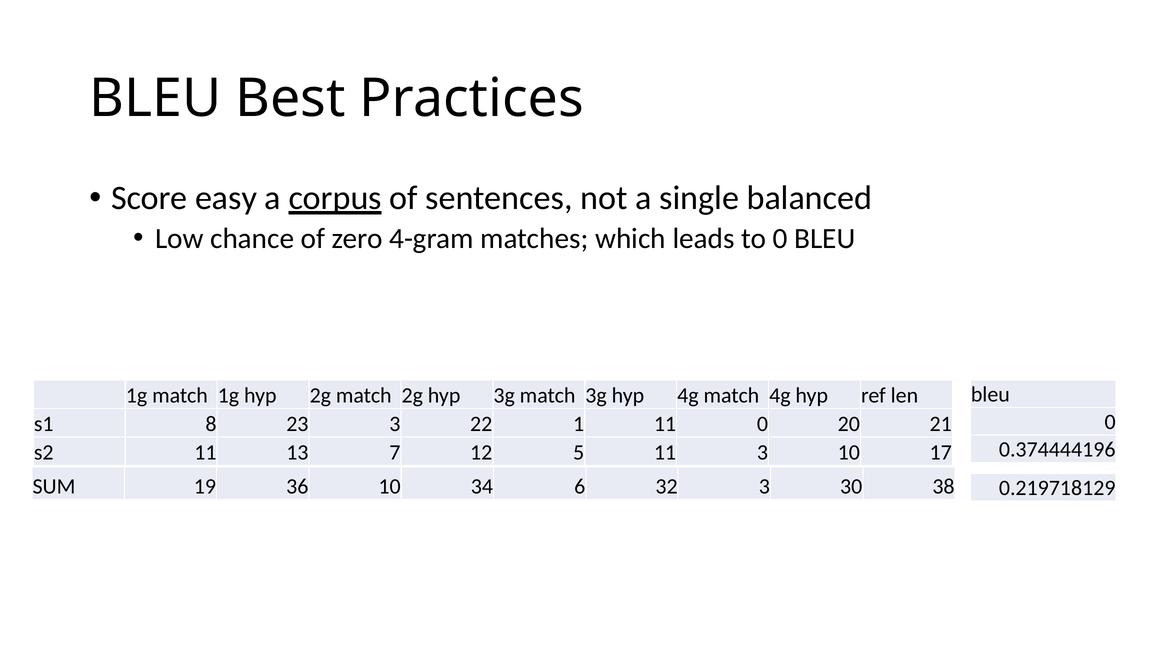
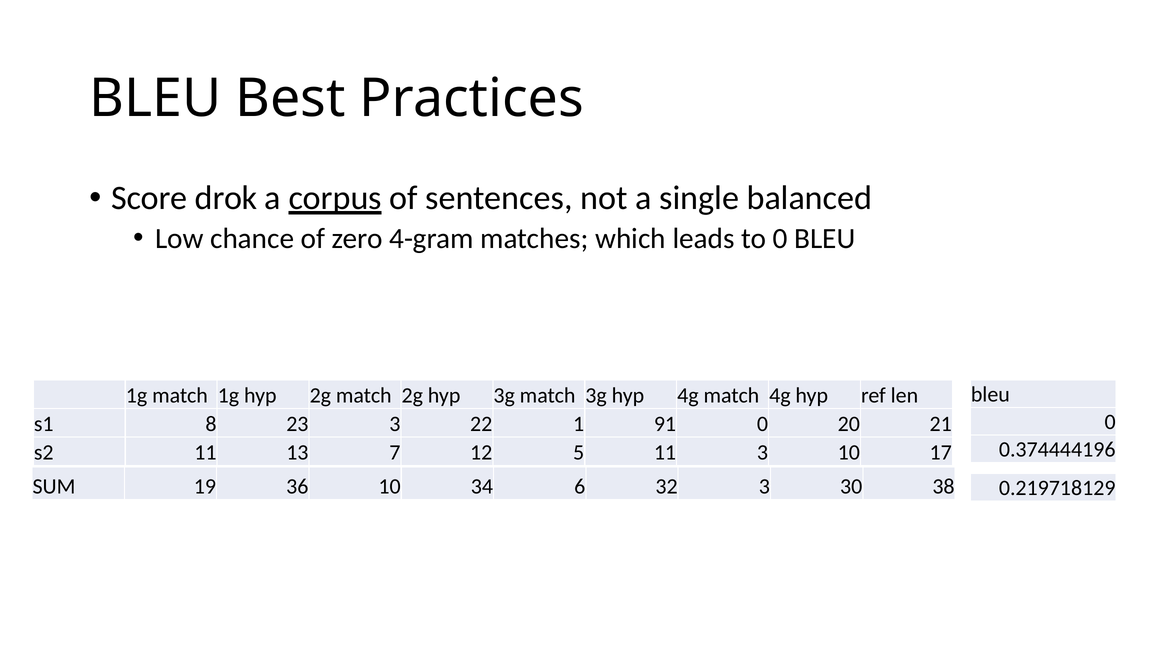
easy: easy -> drok
1 11: 11 -> 91
